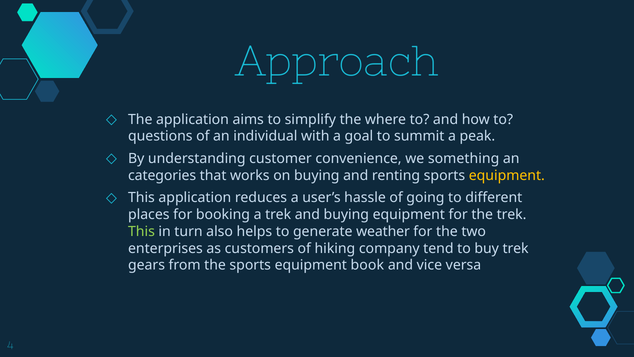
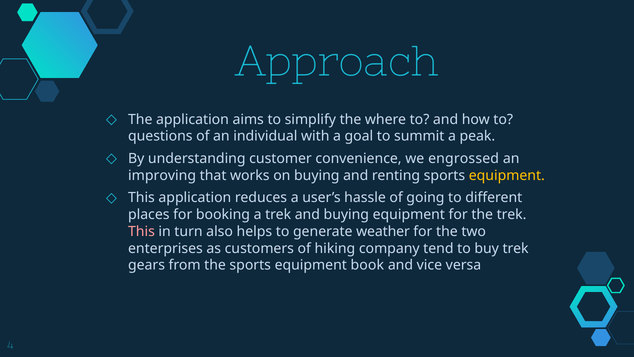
something: something -> engrossed
categories: categories -> improving
This at (141, 231) colour: light green -> pink
